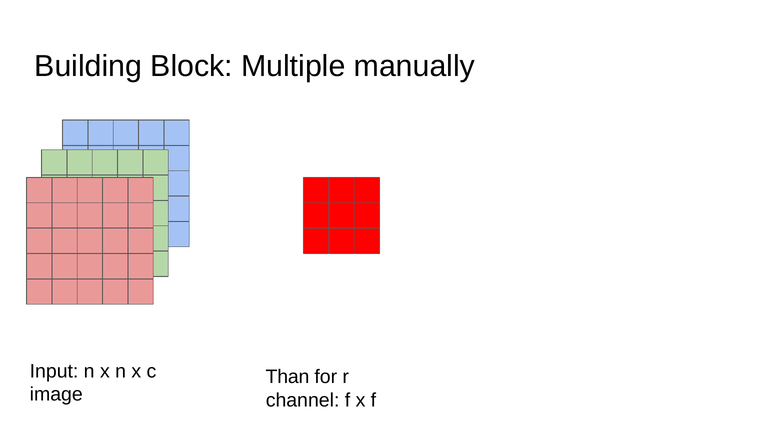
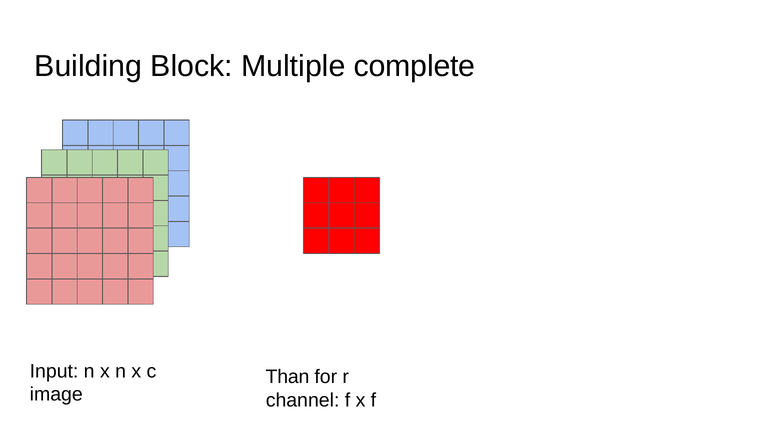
manually: manually -> complete
